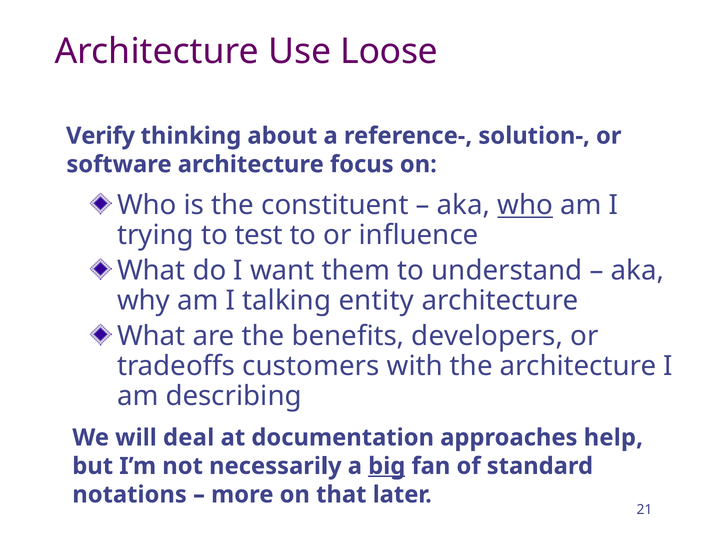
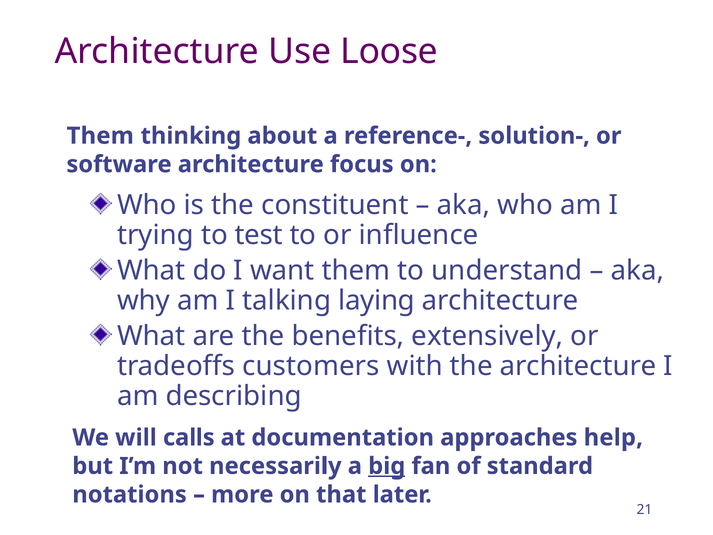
Verify at (101, 136): Verify -> Them
who at (525, 205) underline: present -> none
entity: entity -> laying
developers: developers -> extensively
deal: deal -> calls
